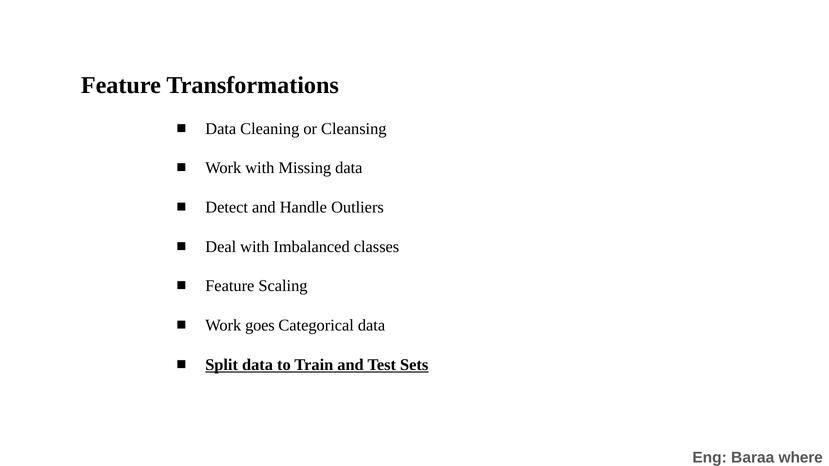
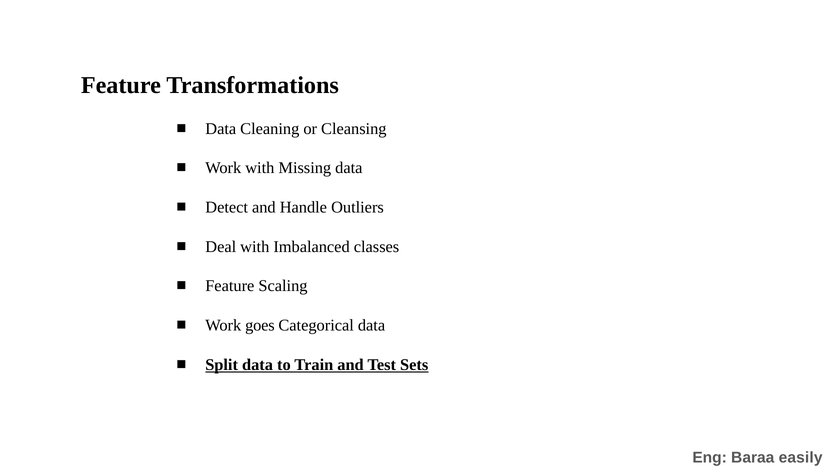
where: where -> easily
